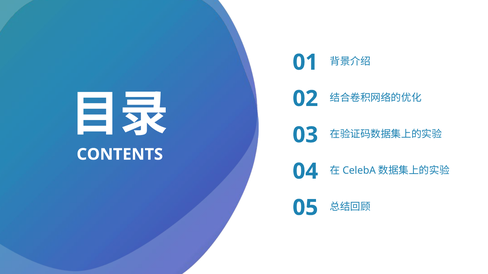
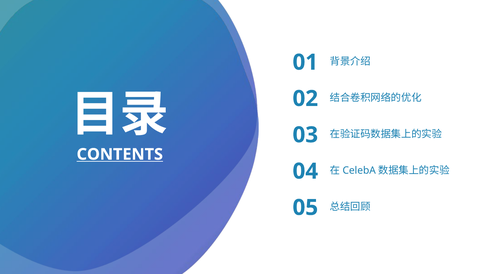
CONTENTS underline: none -> present
